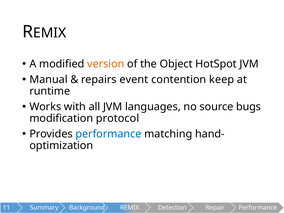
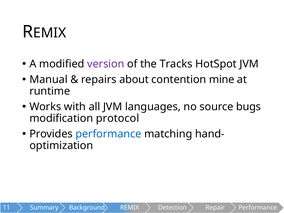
version colour: orange -> purple
Object: Object -> Tracks
event: event -> about
keep: keep -> mine
